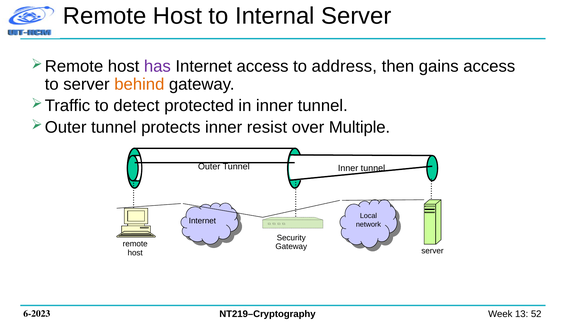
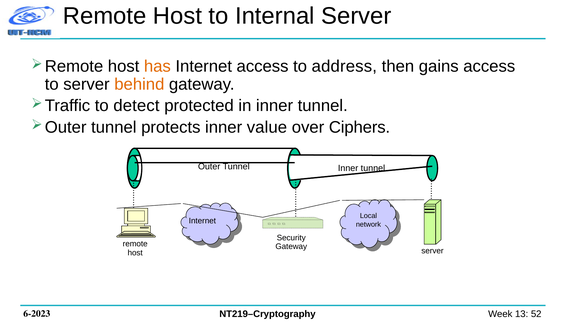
has colour: purple -> orange
resist: resist -> value
Multiple: Multiple -> Ciphers
